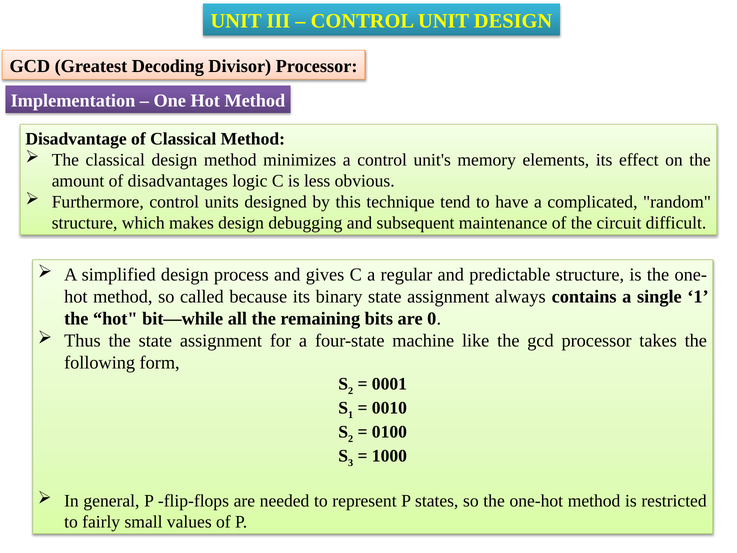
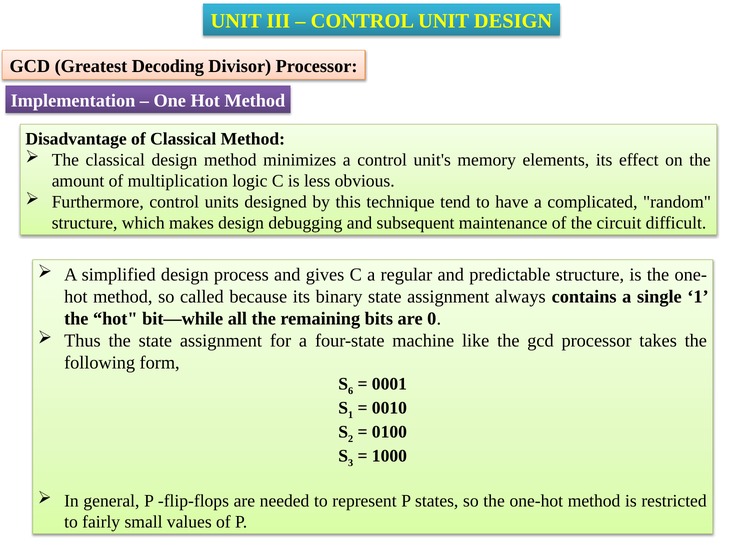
disadvantages: disadvantages -> multiplication
2 at (351, 391): 2 -> 6
